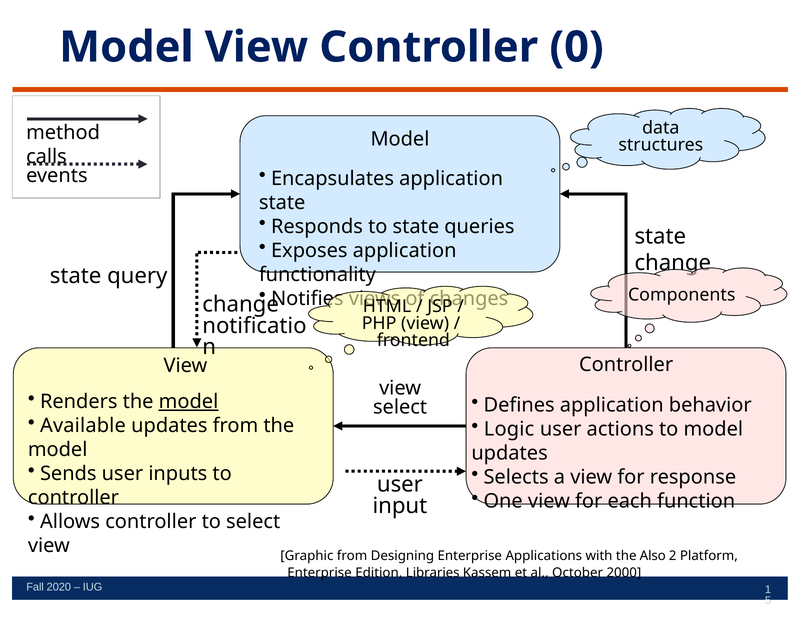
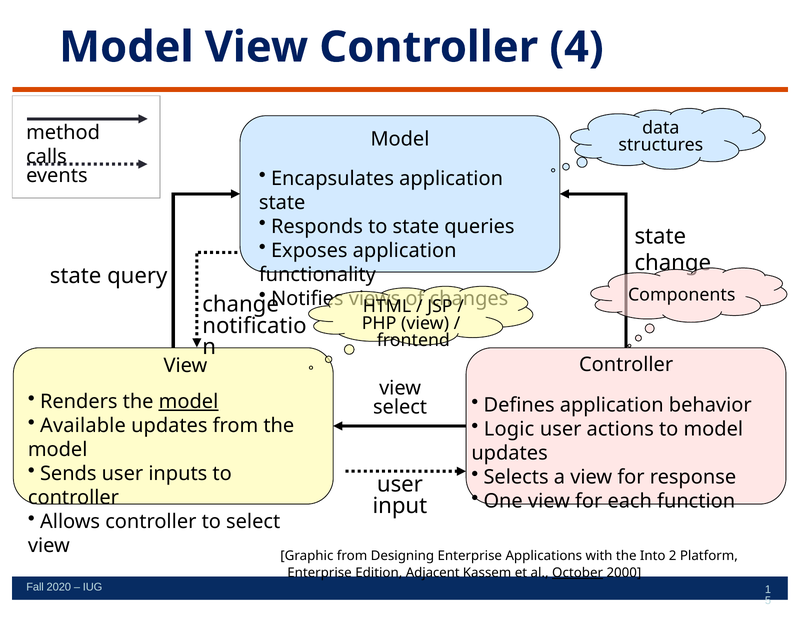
0: 0 -> 4
Also: Also -> Into
Libraries: Libraries -> Adjacent
October underline: none -> present
